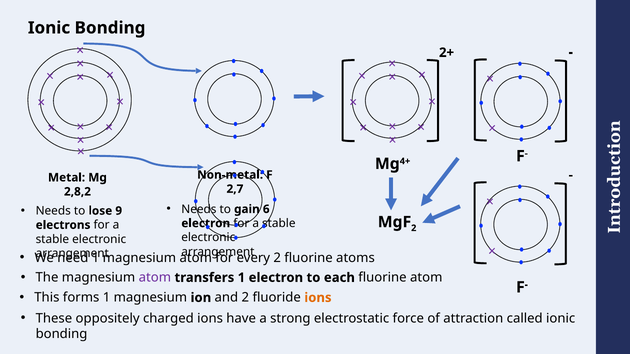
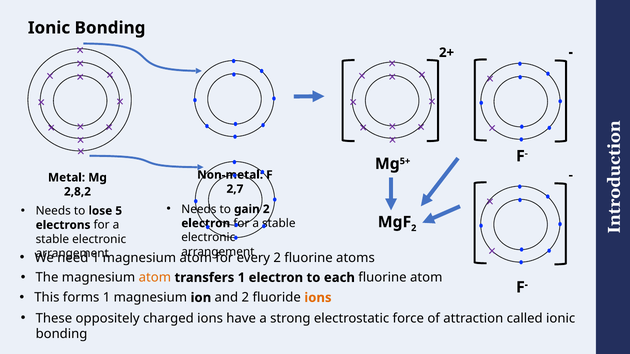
4+: 4+ -> 5+
gain 6: 6 -> 2
9: 9 -> 5
atom at (155, 278) colour: purple -> orange
